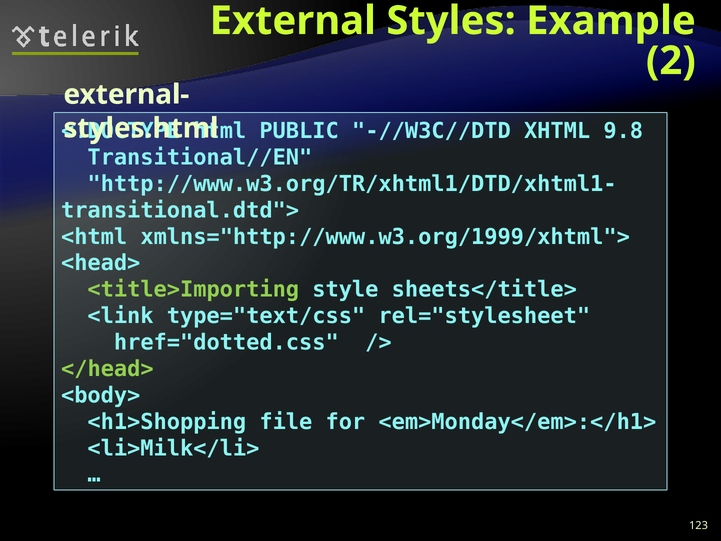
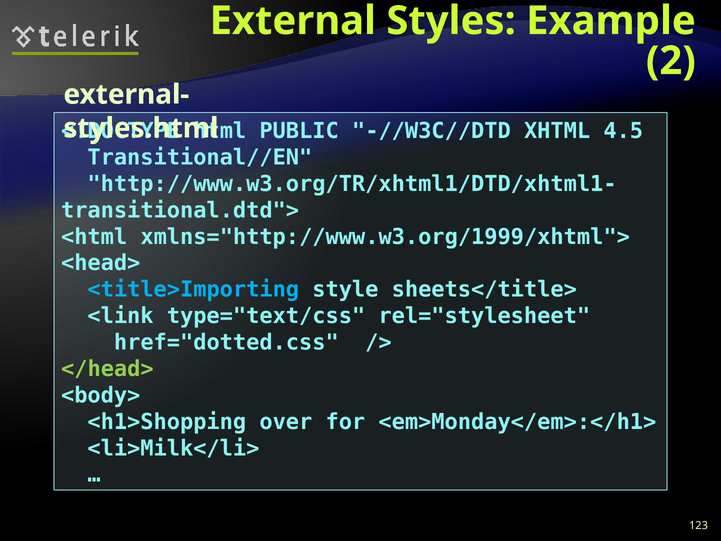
9.8: 9.8 -> 4.5
<title>Importing colour: light green -> light blue
file: file -> over
